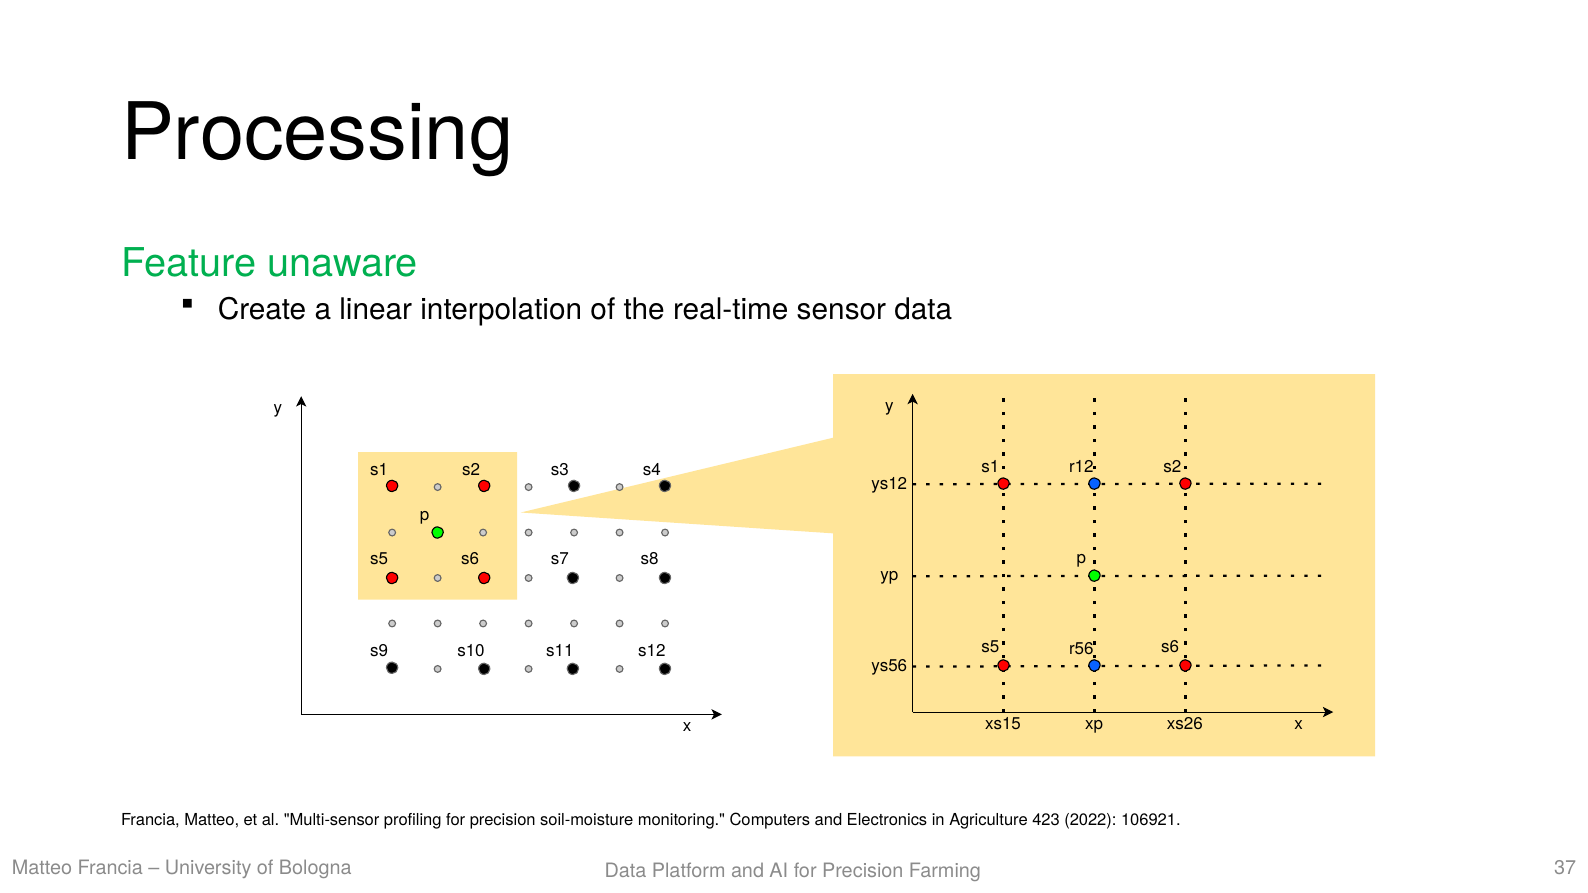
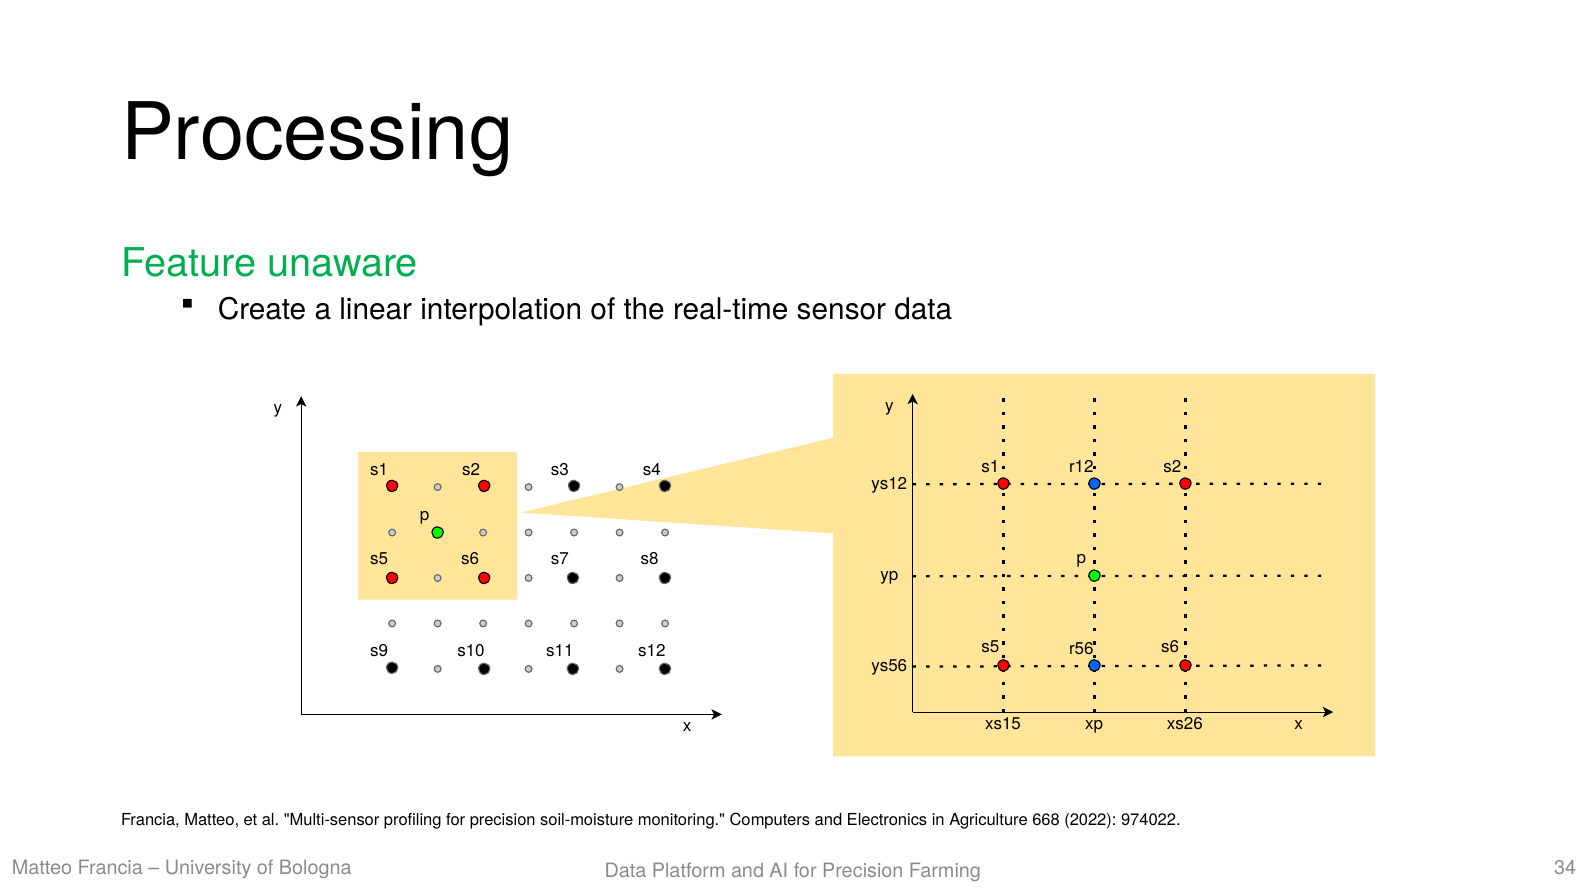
423: 423 -> 668
106921: 106921 -> 974022
37: 37 -> 34
